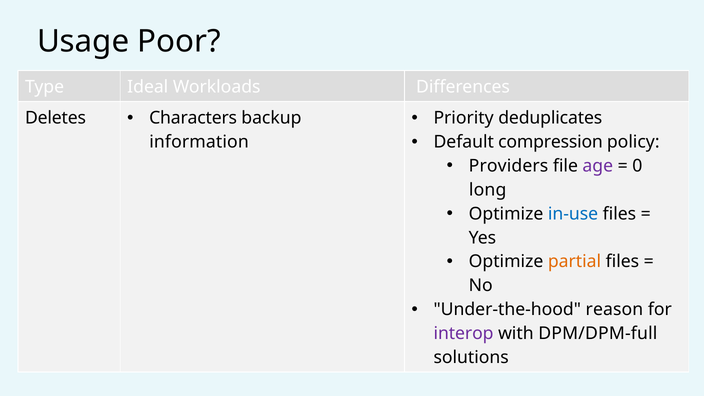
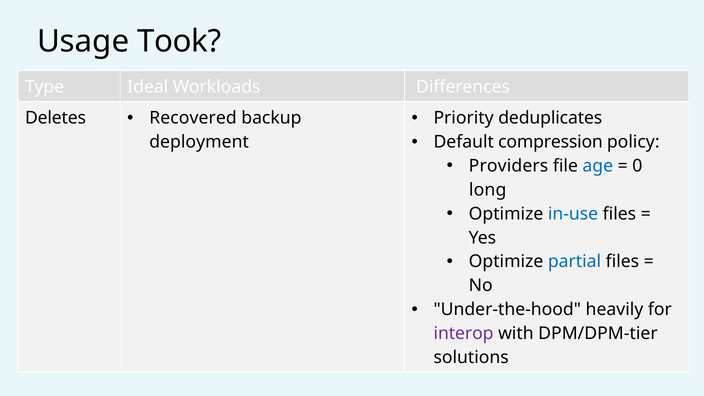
Poor: Poor -> Took
Characters: Characters -> Recovered
information: information -> deployment
age colour: purple -> blue
partial colour: orange -> blue
reason: reason -> heavily
DPM/DPM-full: DPM/DPM-full -> DPM/DPM-tier
